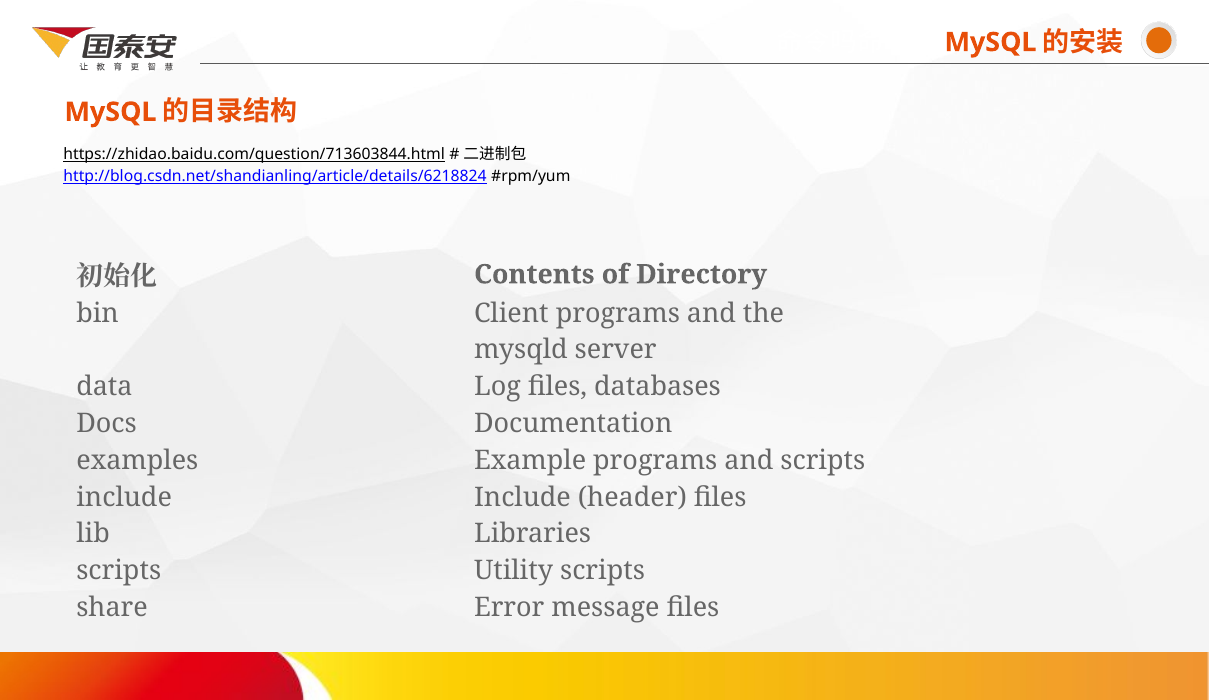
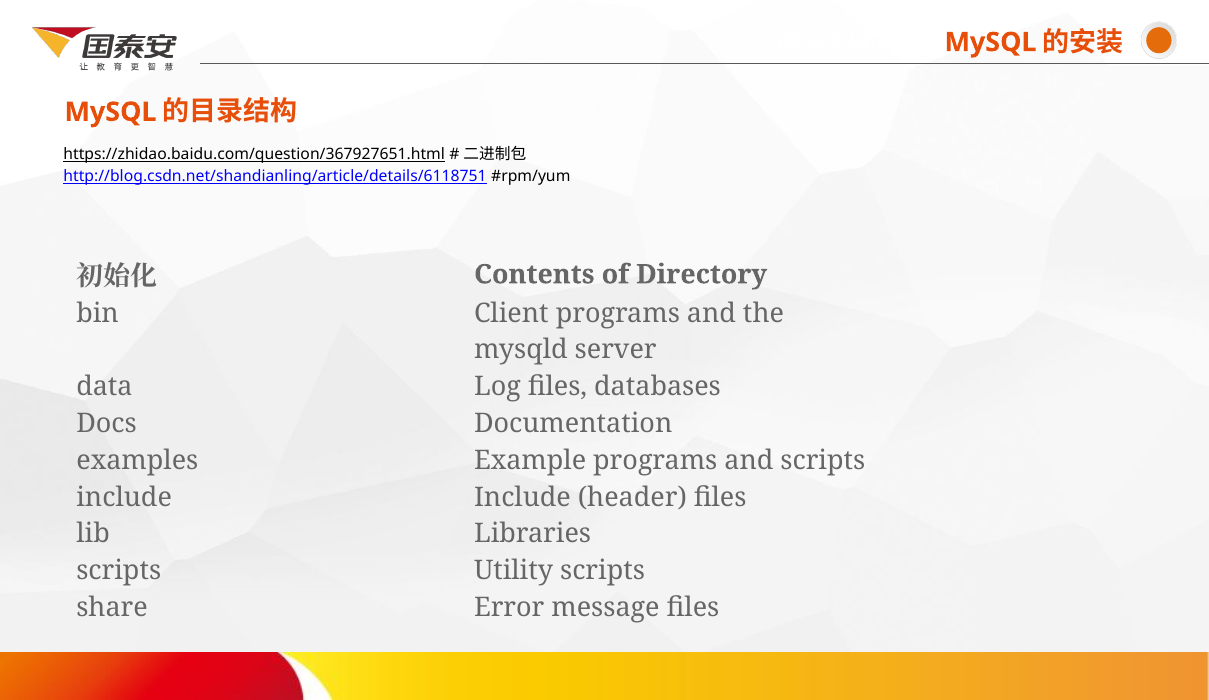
https://zhidao.baidu.com/question/713603844.html: https://zhidao.baidu.com/question/713603844.html -> https://zhidao.baidu.com/question/367927651.html
http://blog.csdn.net/shandianling/article/details/6218824: http://blog.csdn.net/shandianling/article/details/6218824 -> http://blog.csdn.net/shandianling/article/details/6118751
